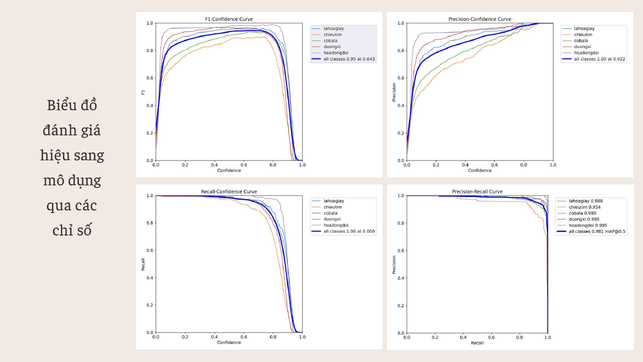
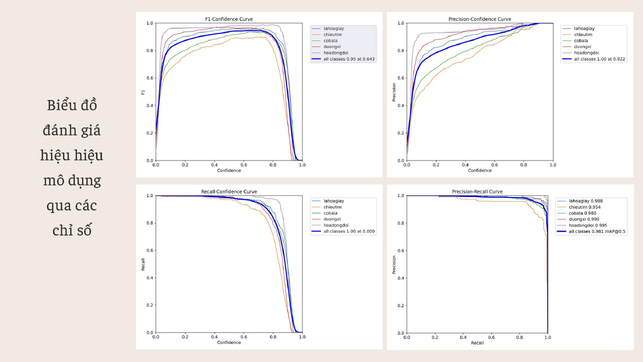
hiệu sang: sang -> hiệu
